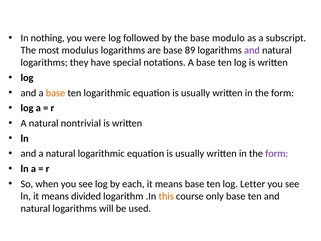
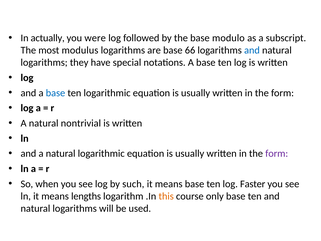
nothing: nothing -> actually
89: 89 -> 66
and at (252, 50) colour: purple -> blue
base at (55, 93) colour: orange -> blue
each: each -> such
Letter: Letter -> Faster
divided: divided -> lengths
